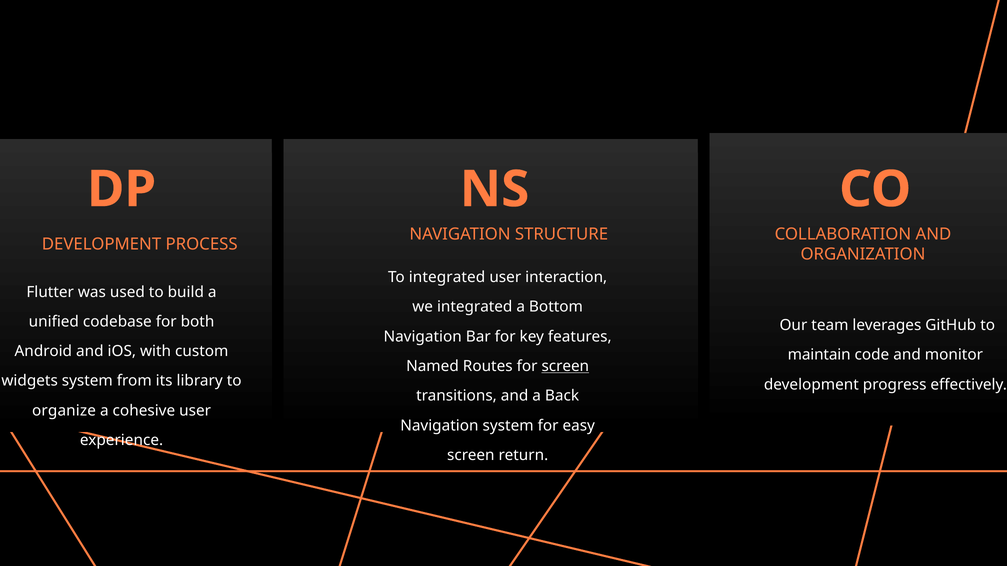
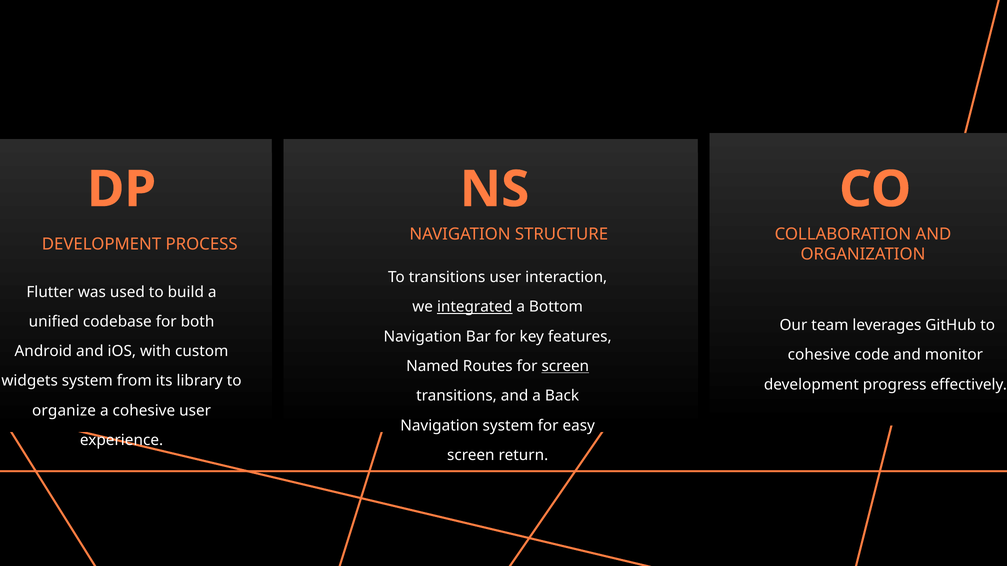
To integrated: integrated -> transitions
integrated at (475, 307) underline: none -> present
maintain at (819, 355): maintain -> cohesive
